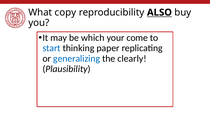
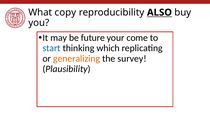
which: which -> future
paper: paper -> which
generalizing colour: blue -> orange
clearly: clearly -> survey
